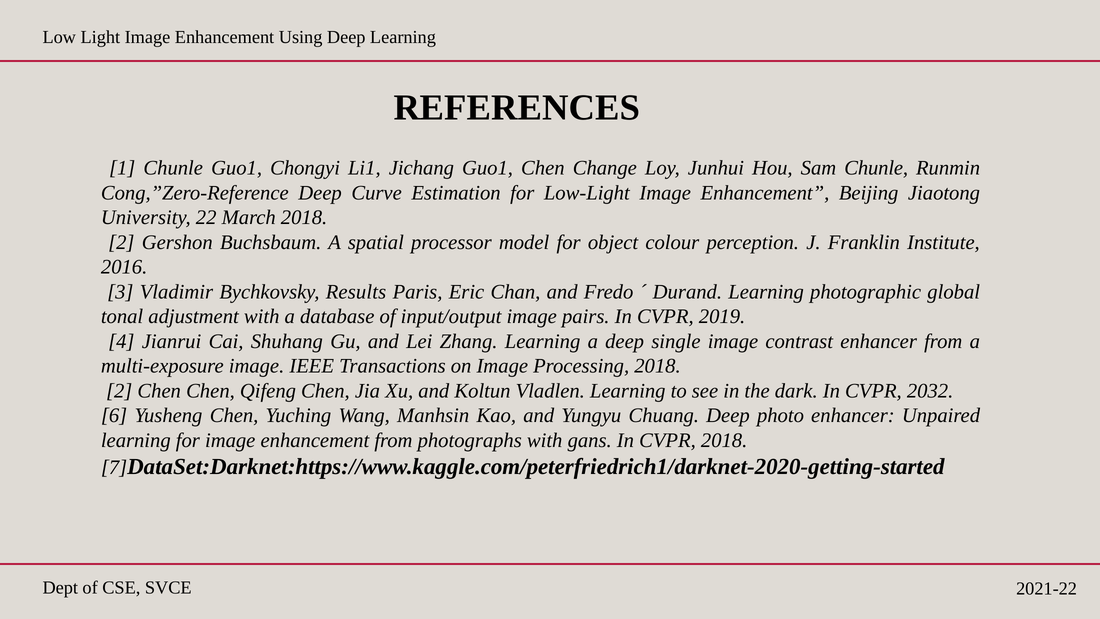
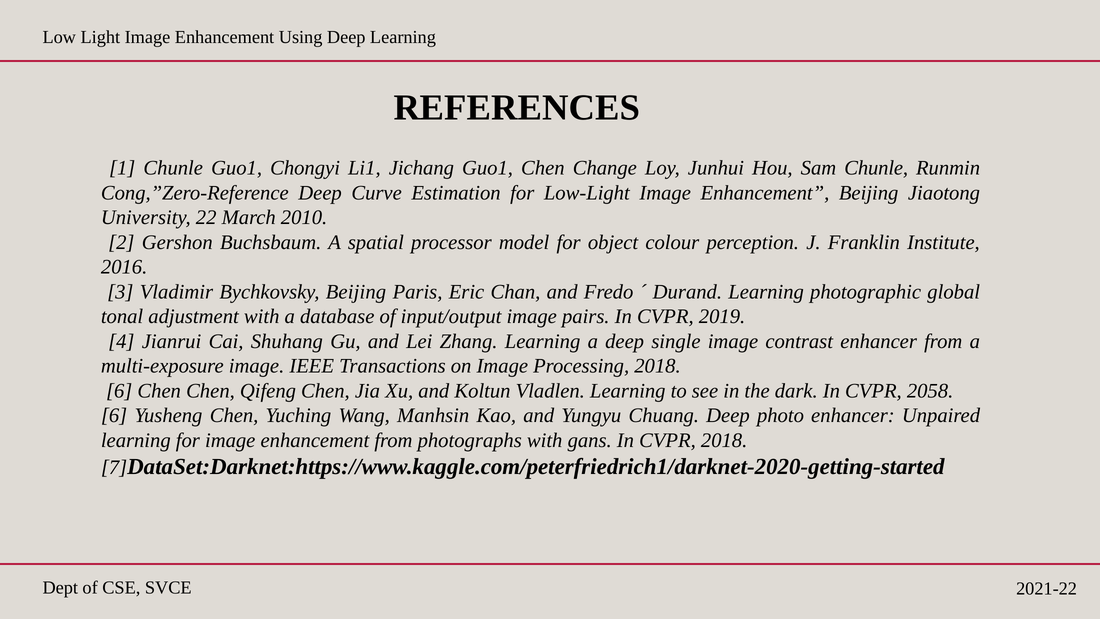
March 2018: 2018 -> 2010
Bychkovsky Results: Results -> Beijing
2 at (119, 391): 2 -> 6
2032: 2032 -> 2058
